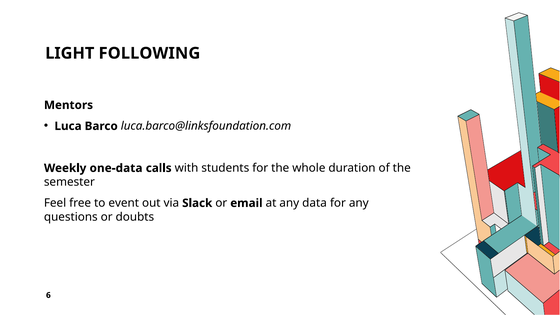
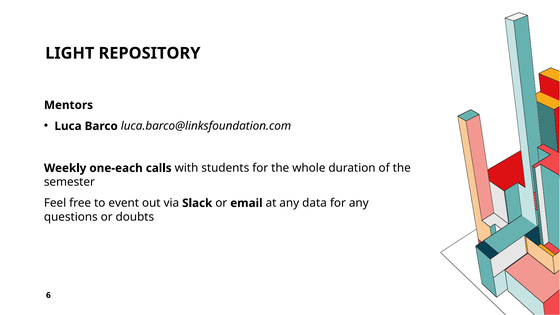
FOLLOWING: FOLLOWING -> REPOSITORY
one-data: one-data -> one-each
